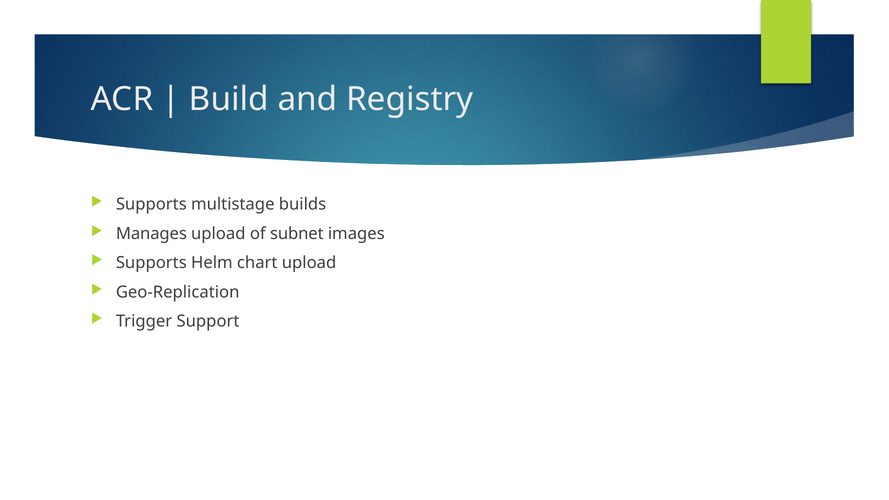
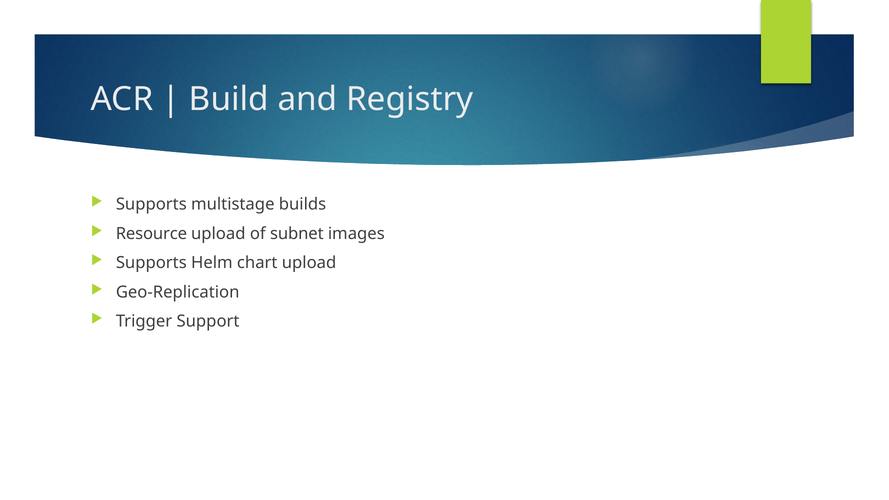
Manages: Manages -> Resource
